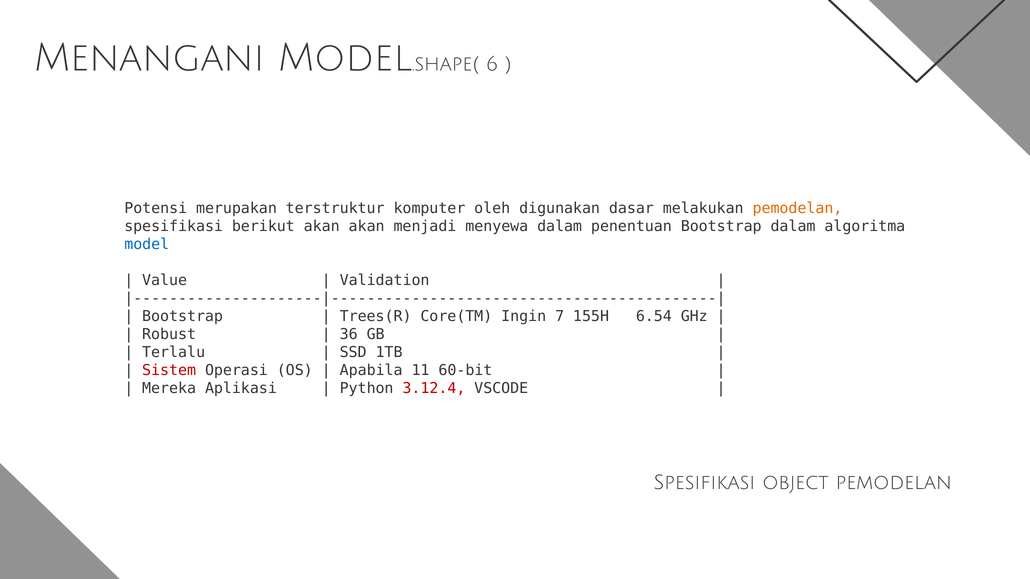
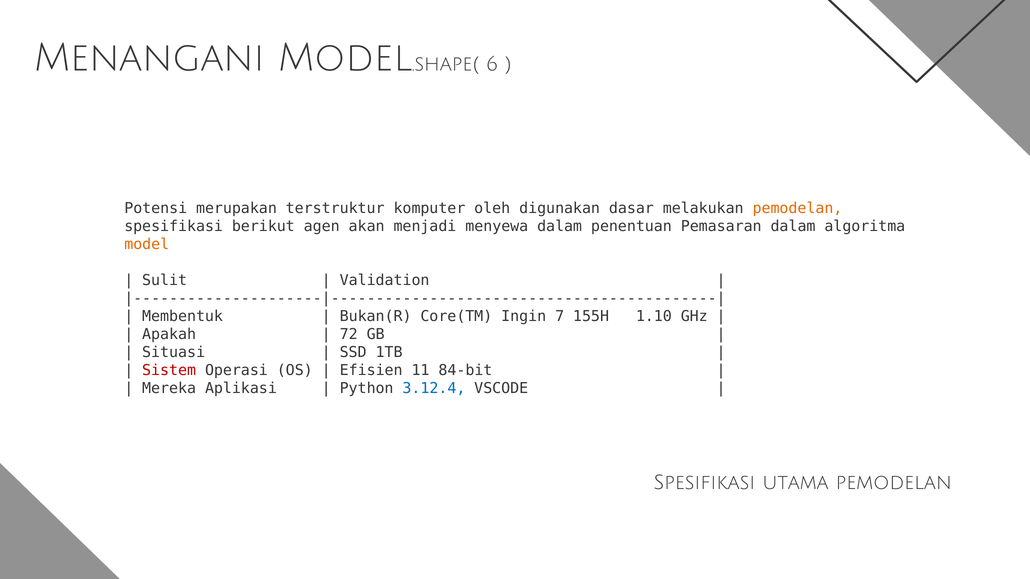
berikut akan: akan -> agen
penentuan Bootstrap: Bootstrap -> Pemasaran
model at (147, 245) colour: blue -> orange
Value: Value -> Sulit
Bootstrap at (183, 317): Bootstrap -> Membentuk
Trees(R: Trees(R -> Bukan(R
6.54: 6.54 -> 1.10
Robust: Robust -> Apakah
36: 36 -> 72
Terlalu: Terlalu -> Situasi
Apabila: Apabila -> Efisien
60-bit: 60-bit -> 84-bit
3.12.4 colour: red -> blue
object: object -> utama
